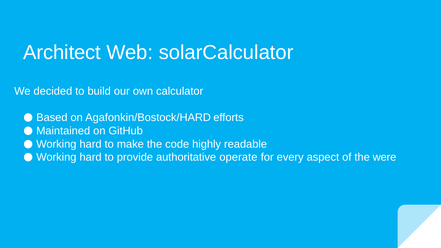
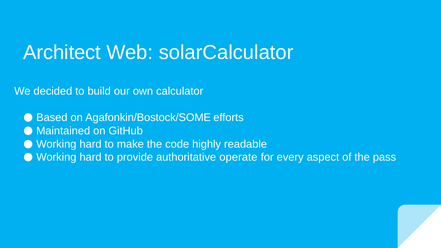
Agafonkin/Bostock/HARD: Agafonkin/Bostock/HARD -> Agafonkin/Bostock/SOME
were: were -> pass
